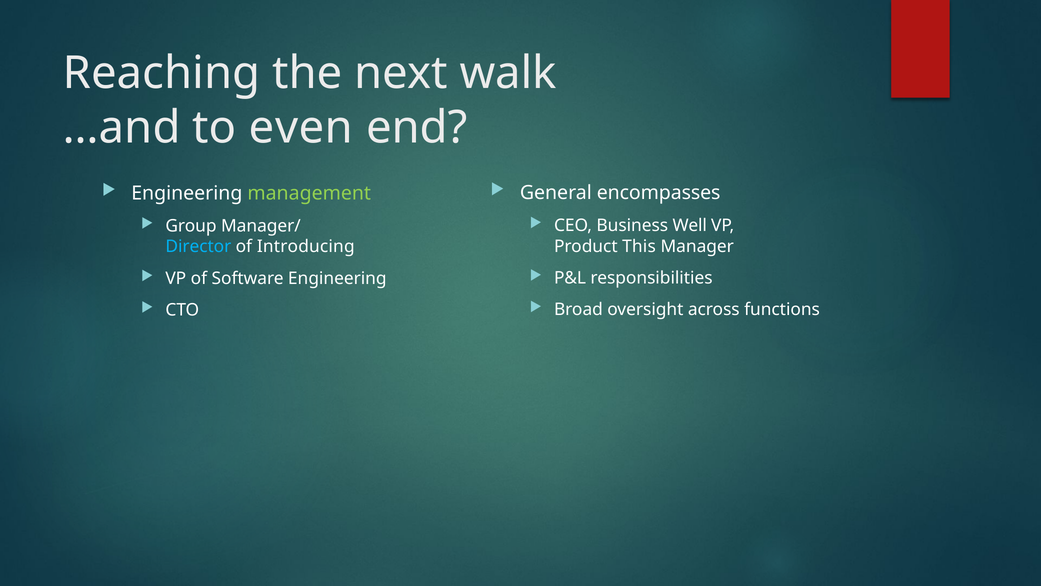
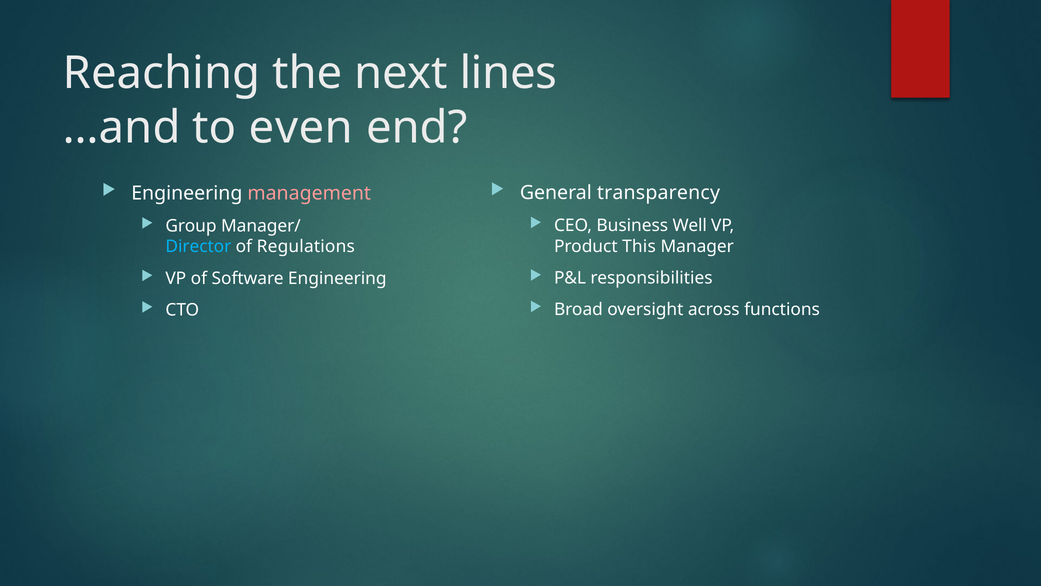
walk: walk -> lines
encompasses: encompasses -> transparency
management colour: light green -> pink
Introducing: Introducing -> Regulations
